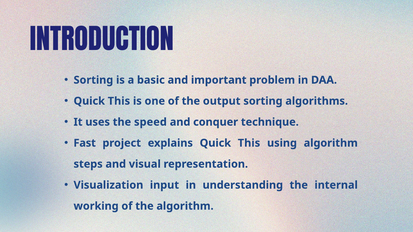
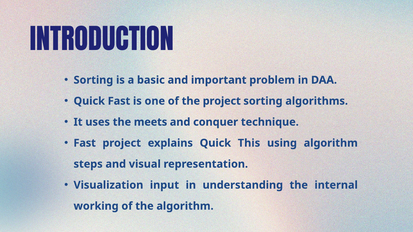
This at (119, 101): This -> Fast
the output: output -> project
speed: speed -> meets
